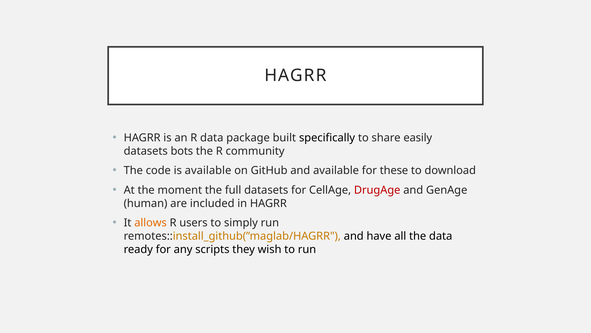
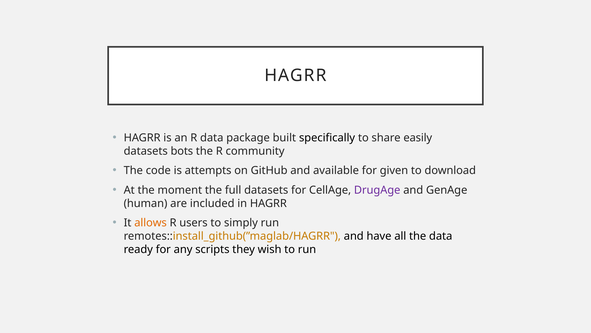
is available: available -> attempts
these: these -> given
DrugAge colour: red -> purple
